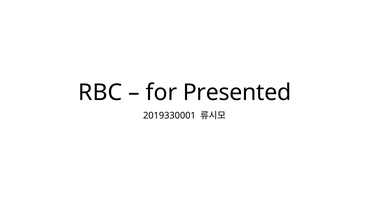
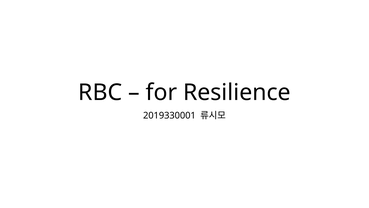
Presented: Presented -> Resilience
